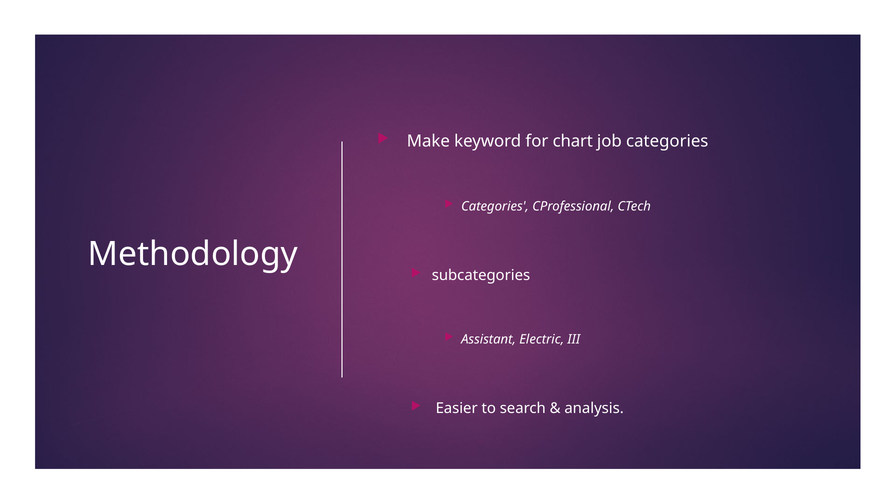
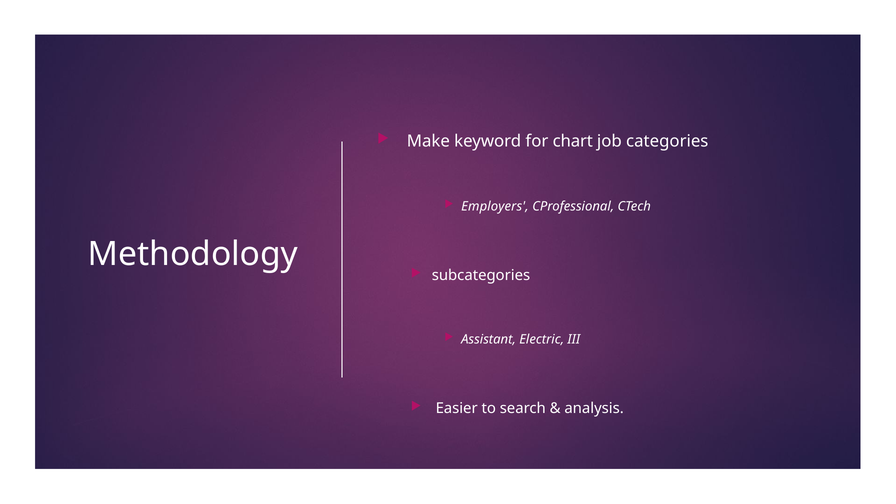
Categories at (495, 206): Categories -> Employers
